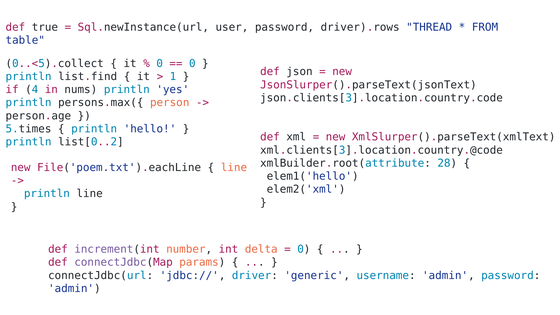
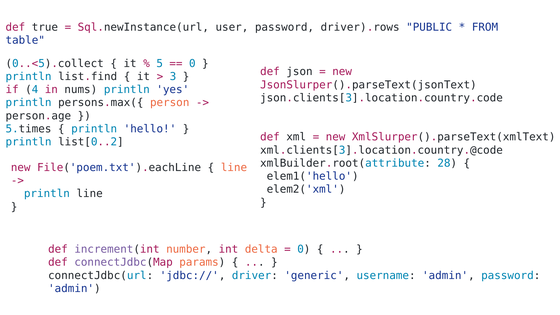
THREAD: THREAD -> PUBLIC
0 at (160, 63): 0 -> 5
1: 1 -> 3
